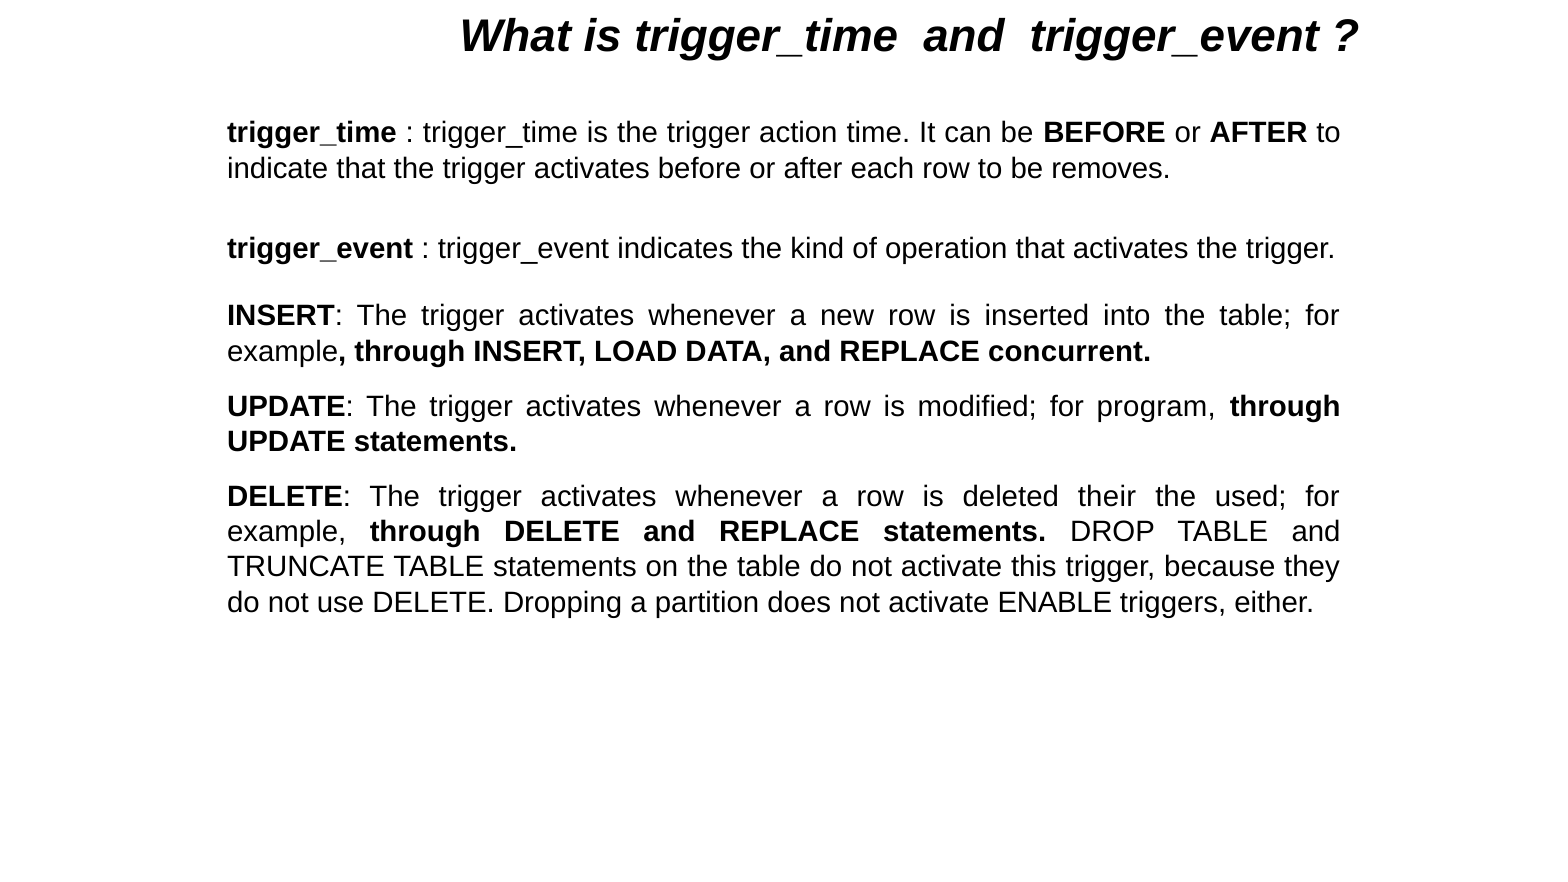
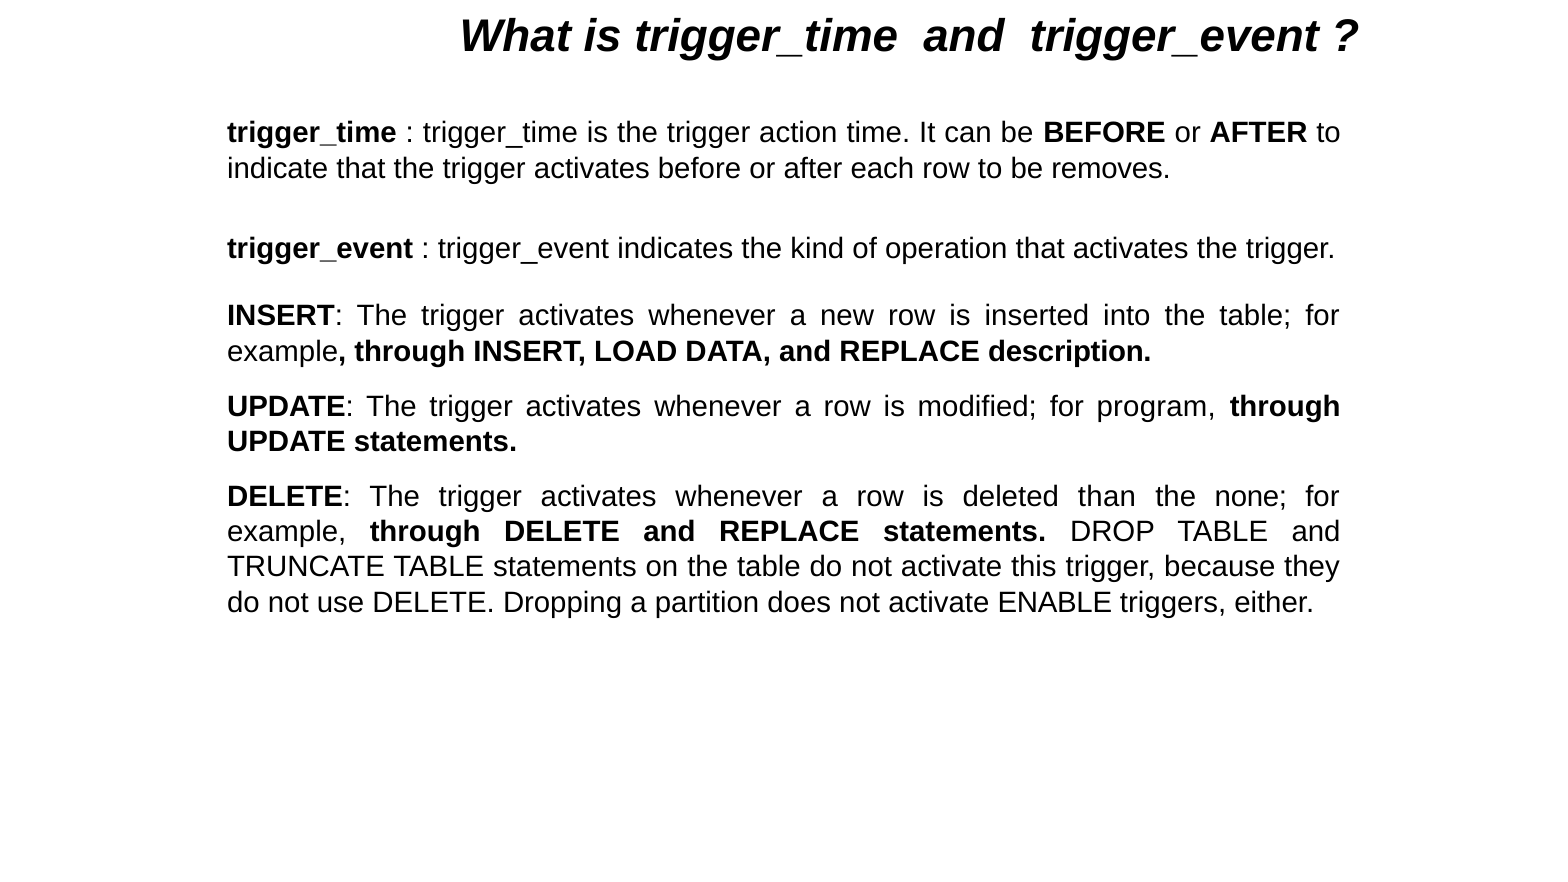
concurrent: concurrent -> description
their: their -> than
used: used -> none
